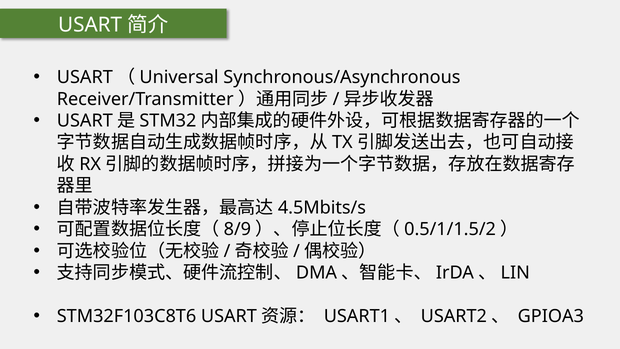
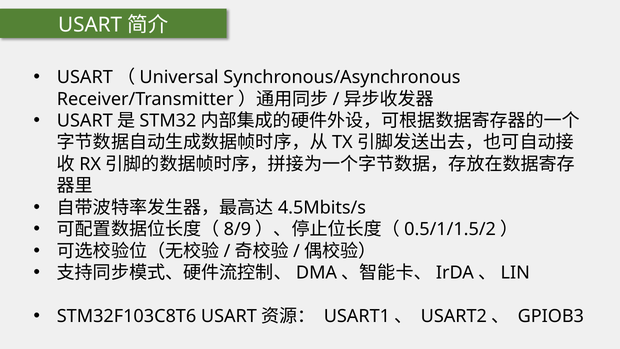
GPIOA3: GPIOA3 -> GPIOB3
